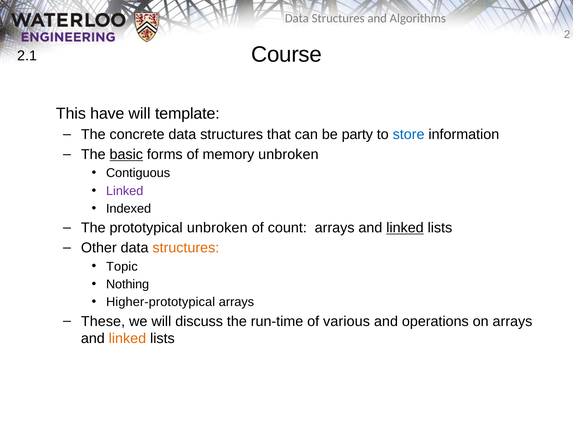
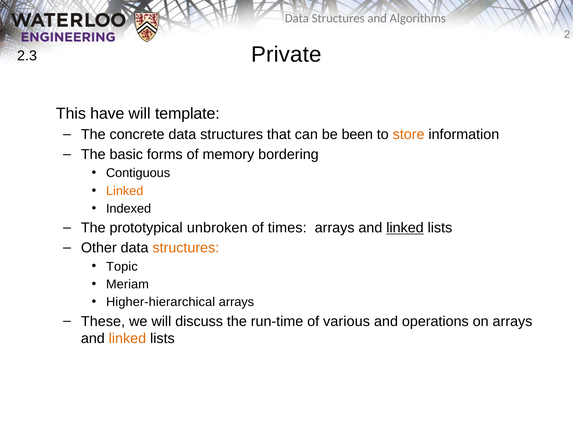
Course: Course -> Private
2.1: 2.1 -> 2.3
party: party -> been
store colour: blue -> orange
basic underline: present -> none
memory unbroken: unbroken -> bordering
Linked at (125, 191) colour: purple -> orange
count: count -> times
Nothing: Nothing -> Meriam
Higher-prototypical: Higher-prototypical -> Higher-hierarchical
